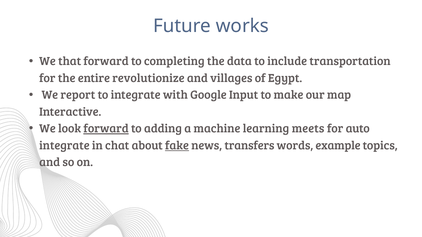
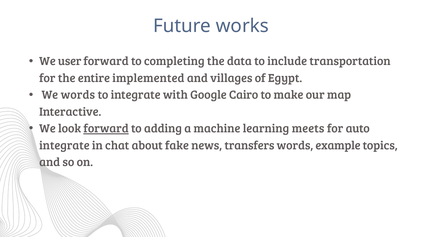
that: that -> user
revolutionize: revolutionize -> implemented
We report: report -> words
Input: Input -> Cairo
fake underline: present -> none
